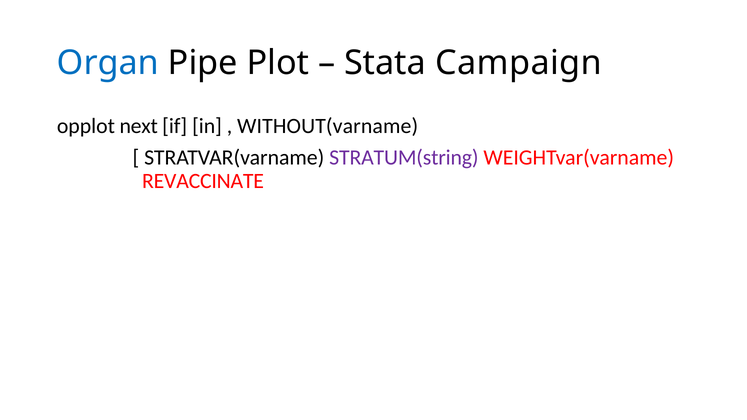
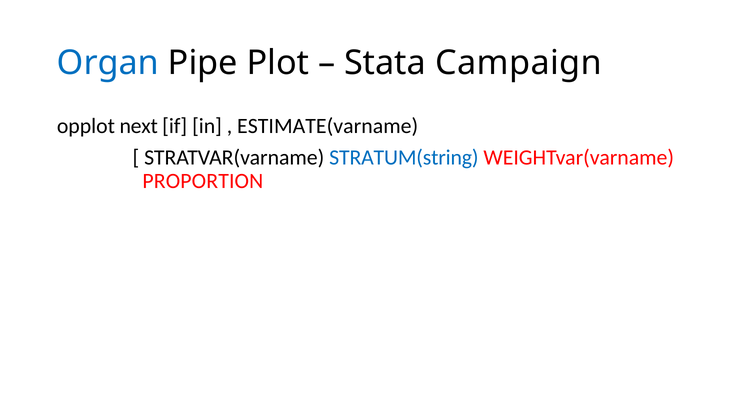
WITHOUT(varname: WITHOUT(varname -> ESTIMATE(varname
STRATUM(string colour: purple -> blue
REVACCINATE: REVACCINATE -> PROPORTION
